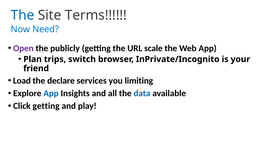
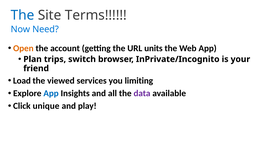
Open colour: purple -> orange
publicly: publicly -> account
scale: scale -> units
declare: declare -> viewed
data colour: blue -> purple
Click getting: getting -> unique
